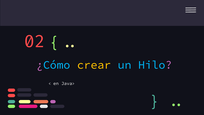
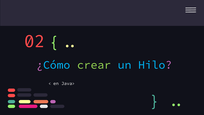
crear colour: yellow -> light green
